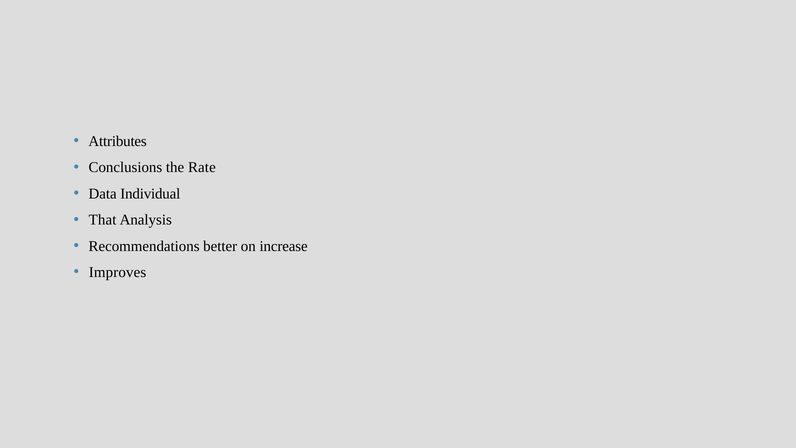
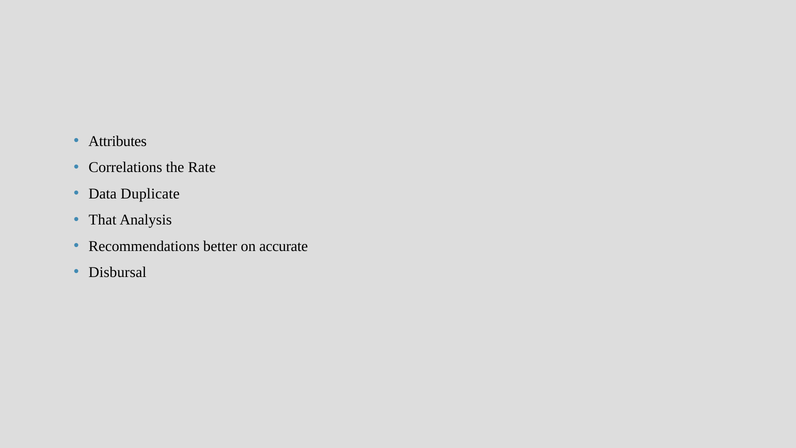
Conclusions: Conclusions -> Correlations
Individual: Individual -> Duplicate
increase: increase -> accurate
Improves: Improves -> Disbursal
